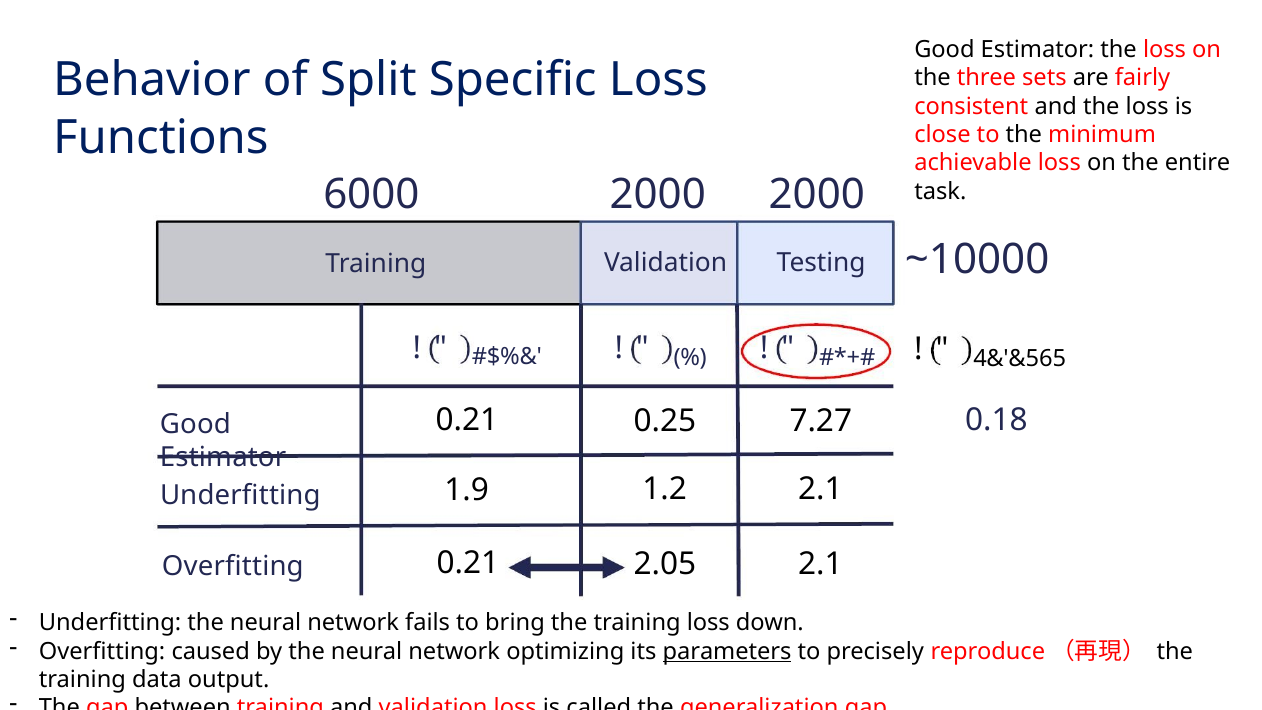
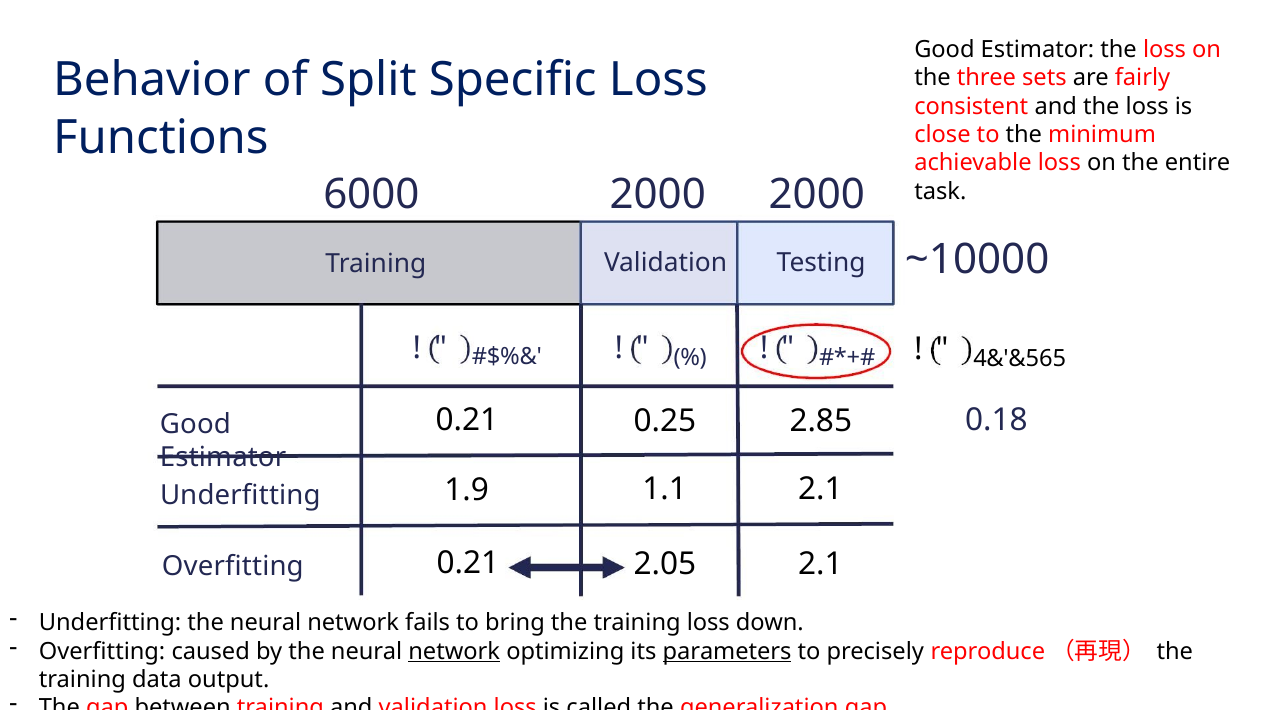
7.27: 7.27 -> 2.85
1.2: 1.2 -> 1.1
network at (454, 651) underline: none -> present
